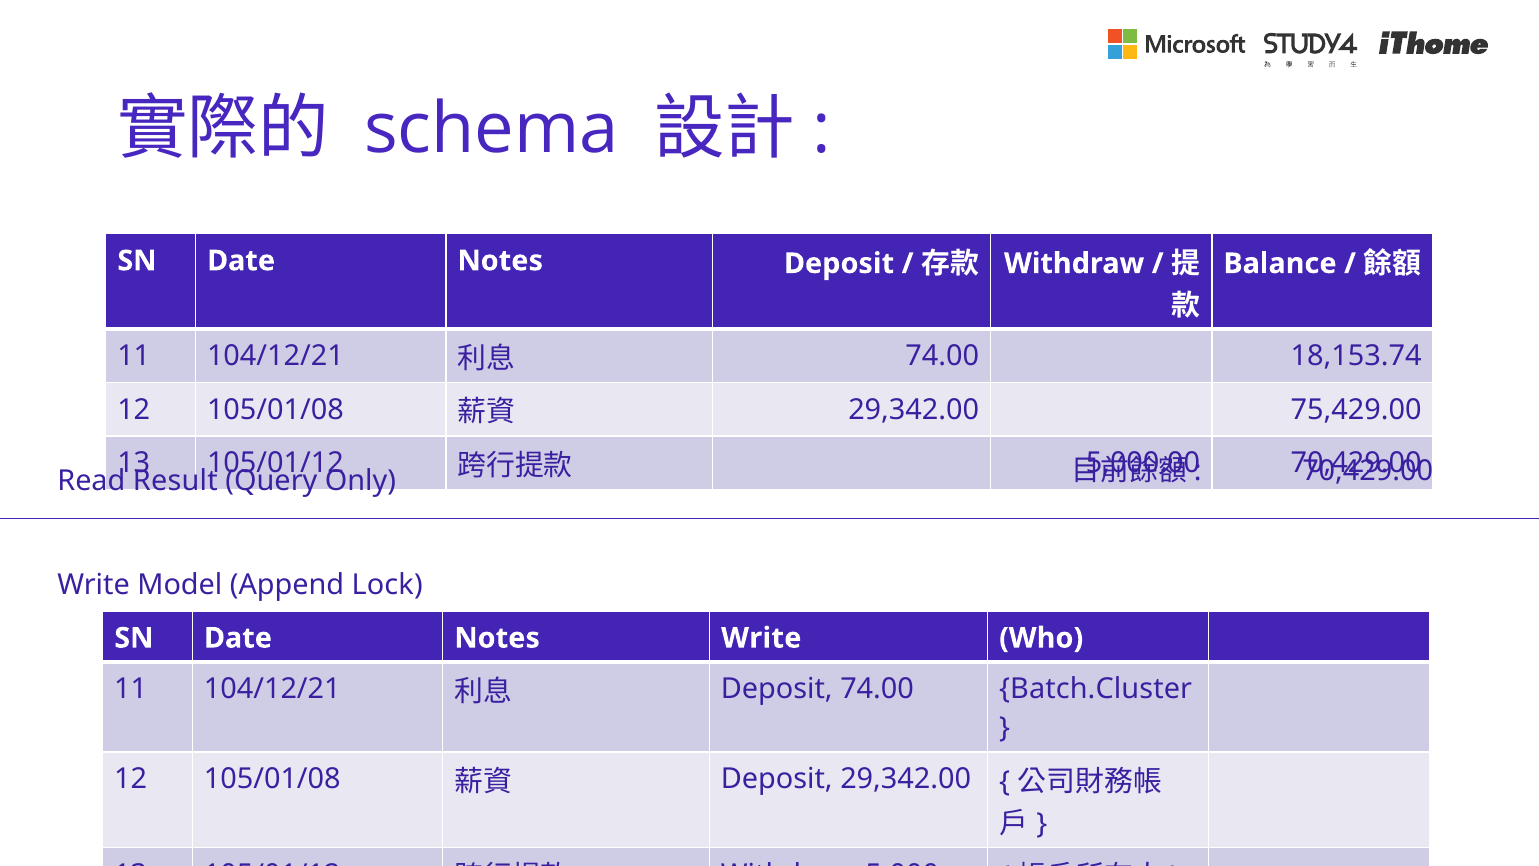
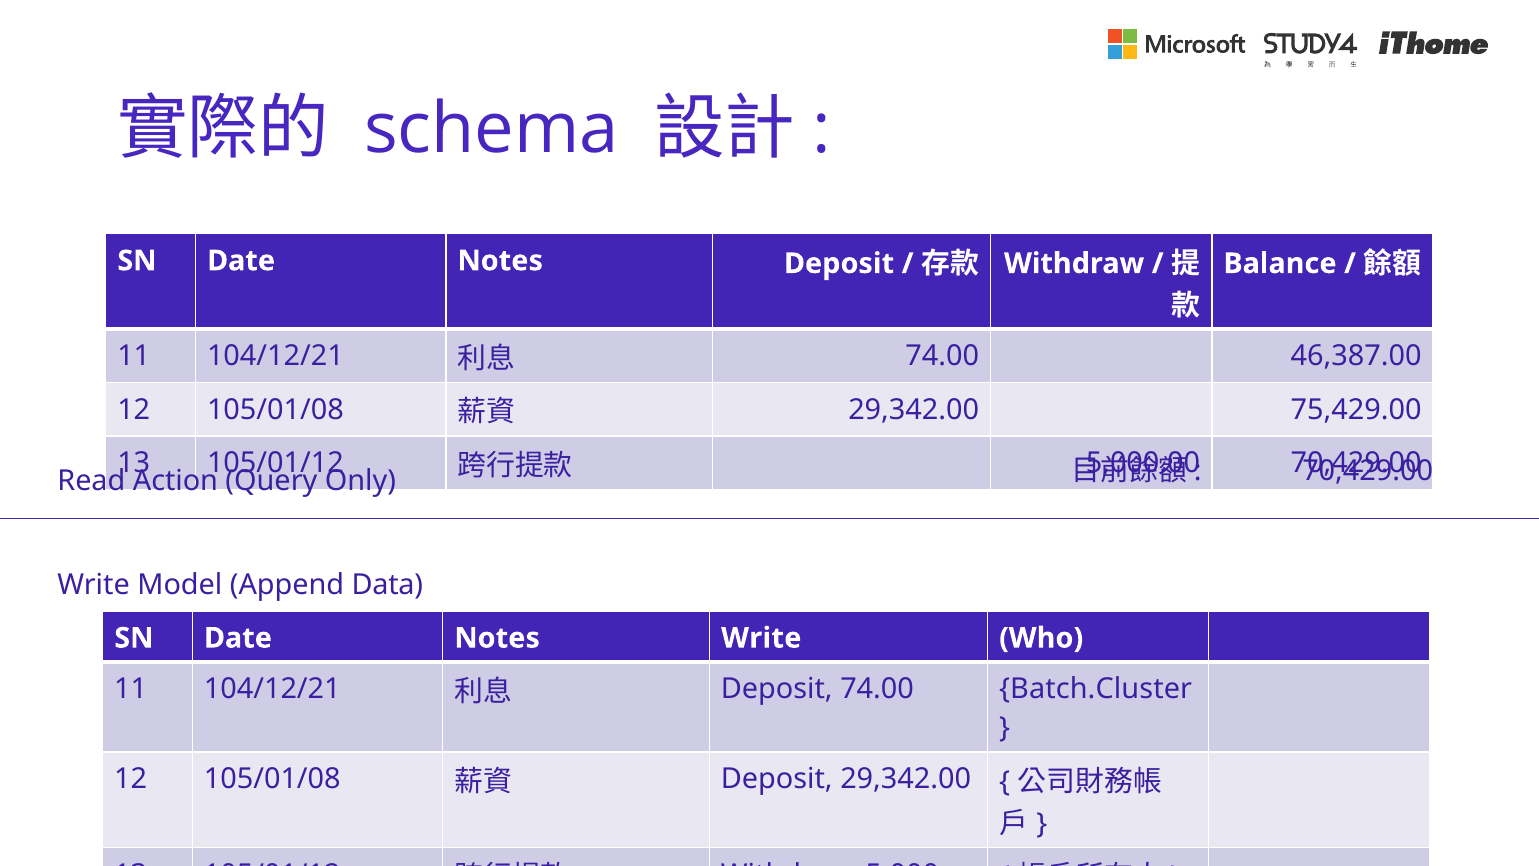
18,153.74: 18,153.74 -> 46,387.00
Result: Result -> Action
Lock: Lock -> Data
